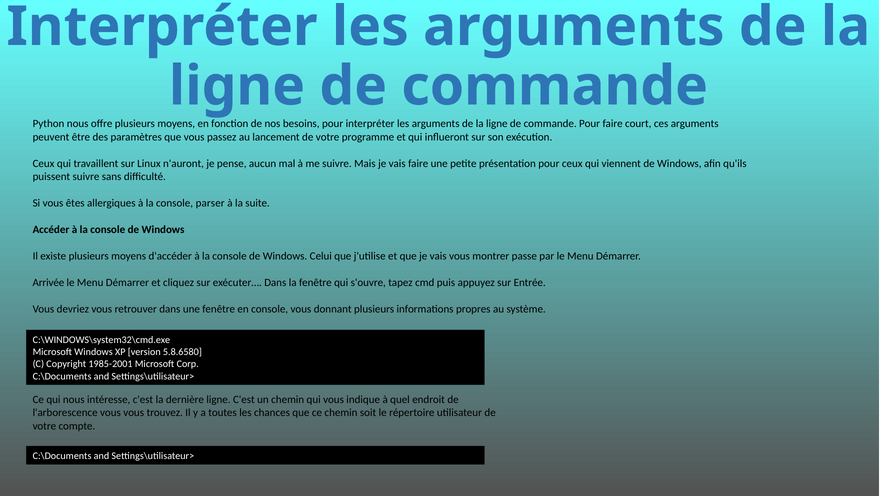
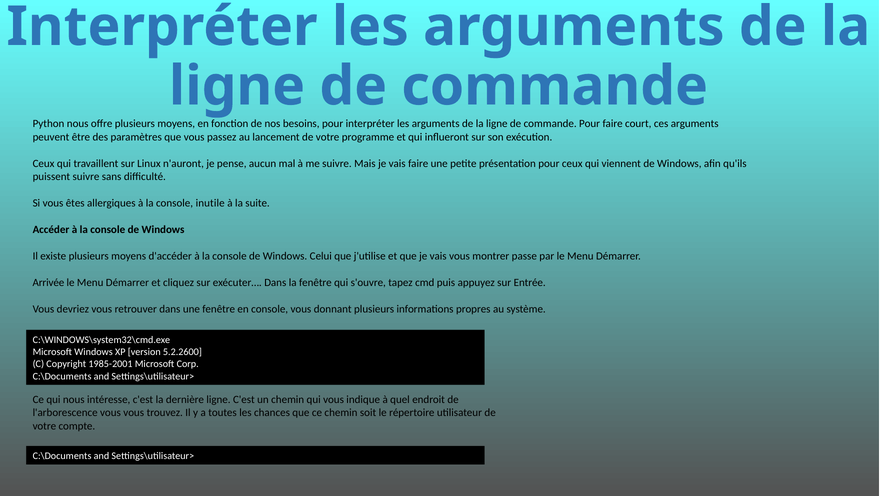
parser: parser -> inutile
5.8.6580: 5.8.6580 -> 5.2.2600
